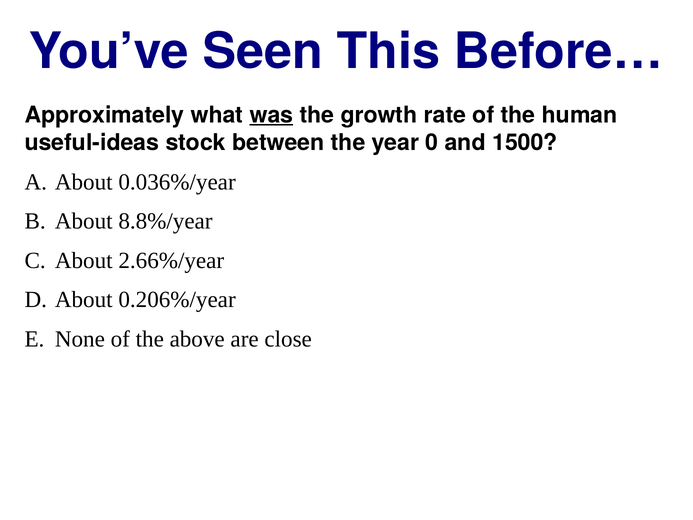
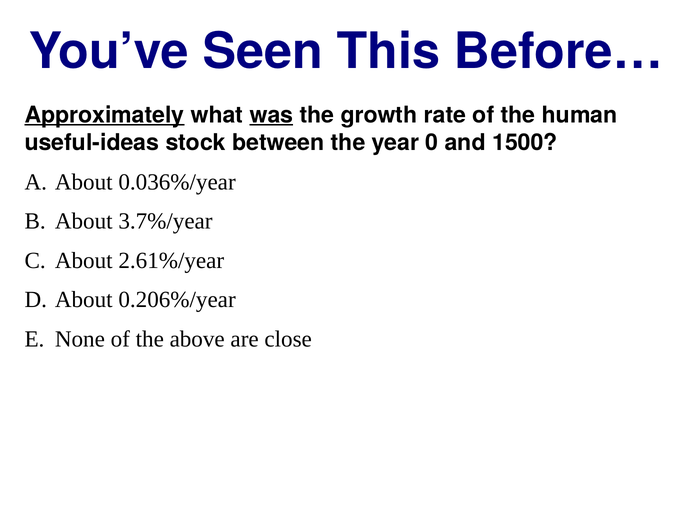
Approximately underline: none -> present
8.8%/year: 8.8%/year -> 3.7%/year
2.66%/year: 2.66%/year -> 2.61%/year
